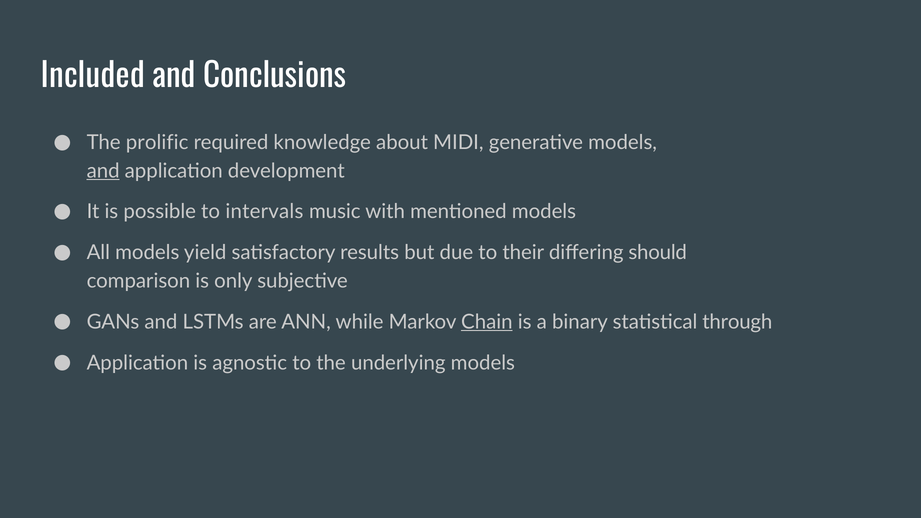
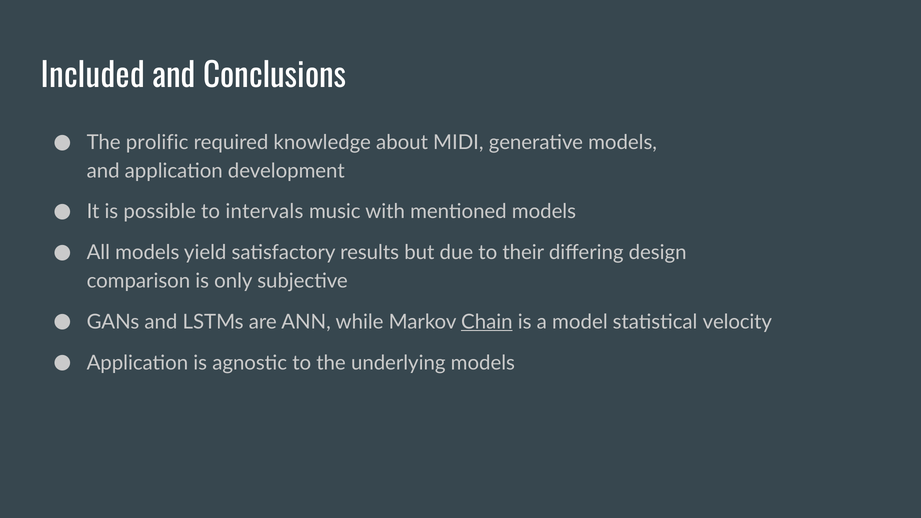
and at (103, 171) underline: present -> none
should: should -> design
binary: binary -> model
through: through -> velocity
